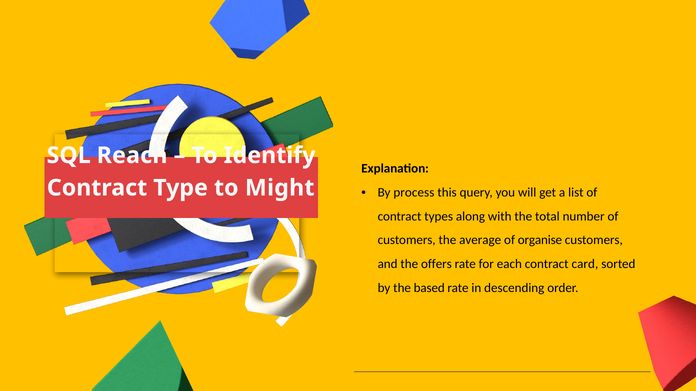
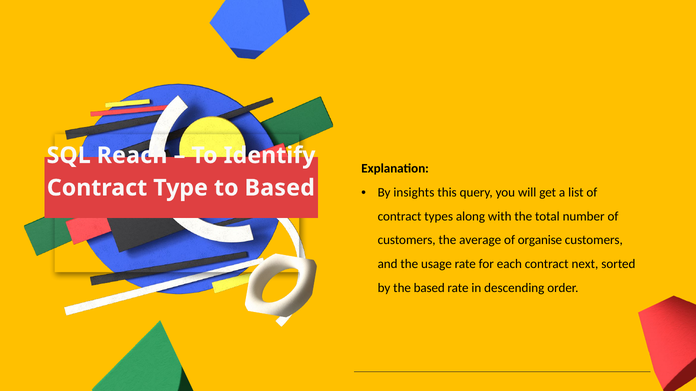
to Might: Might -> Based
process: process -> insights
offers: offers -> usage
card: card -> next
